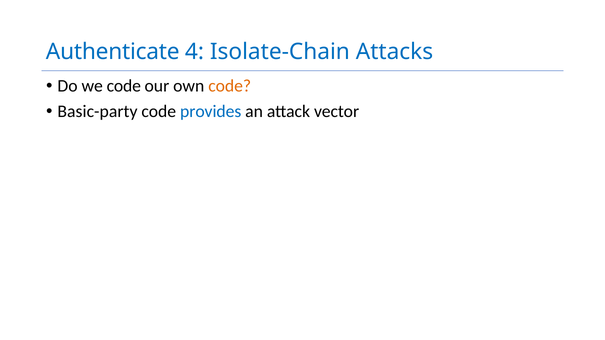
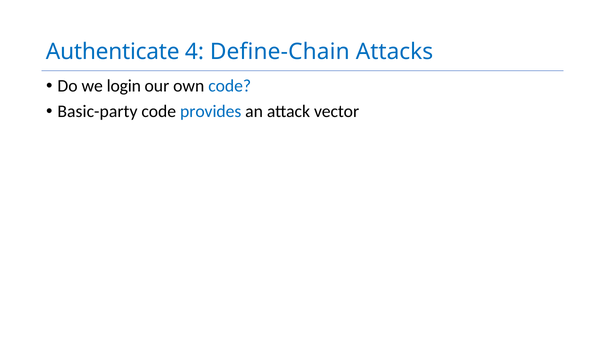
Isolate-Chain: Isolate-Chain -> Define-Chain
we code: code -> login
code at (230, 86) colour: orange -> blue
